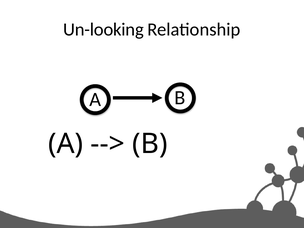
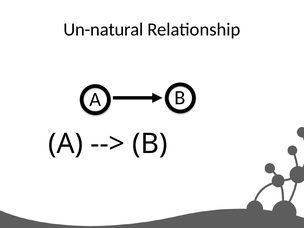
Un-looking: Un-looking -> Un-natural
